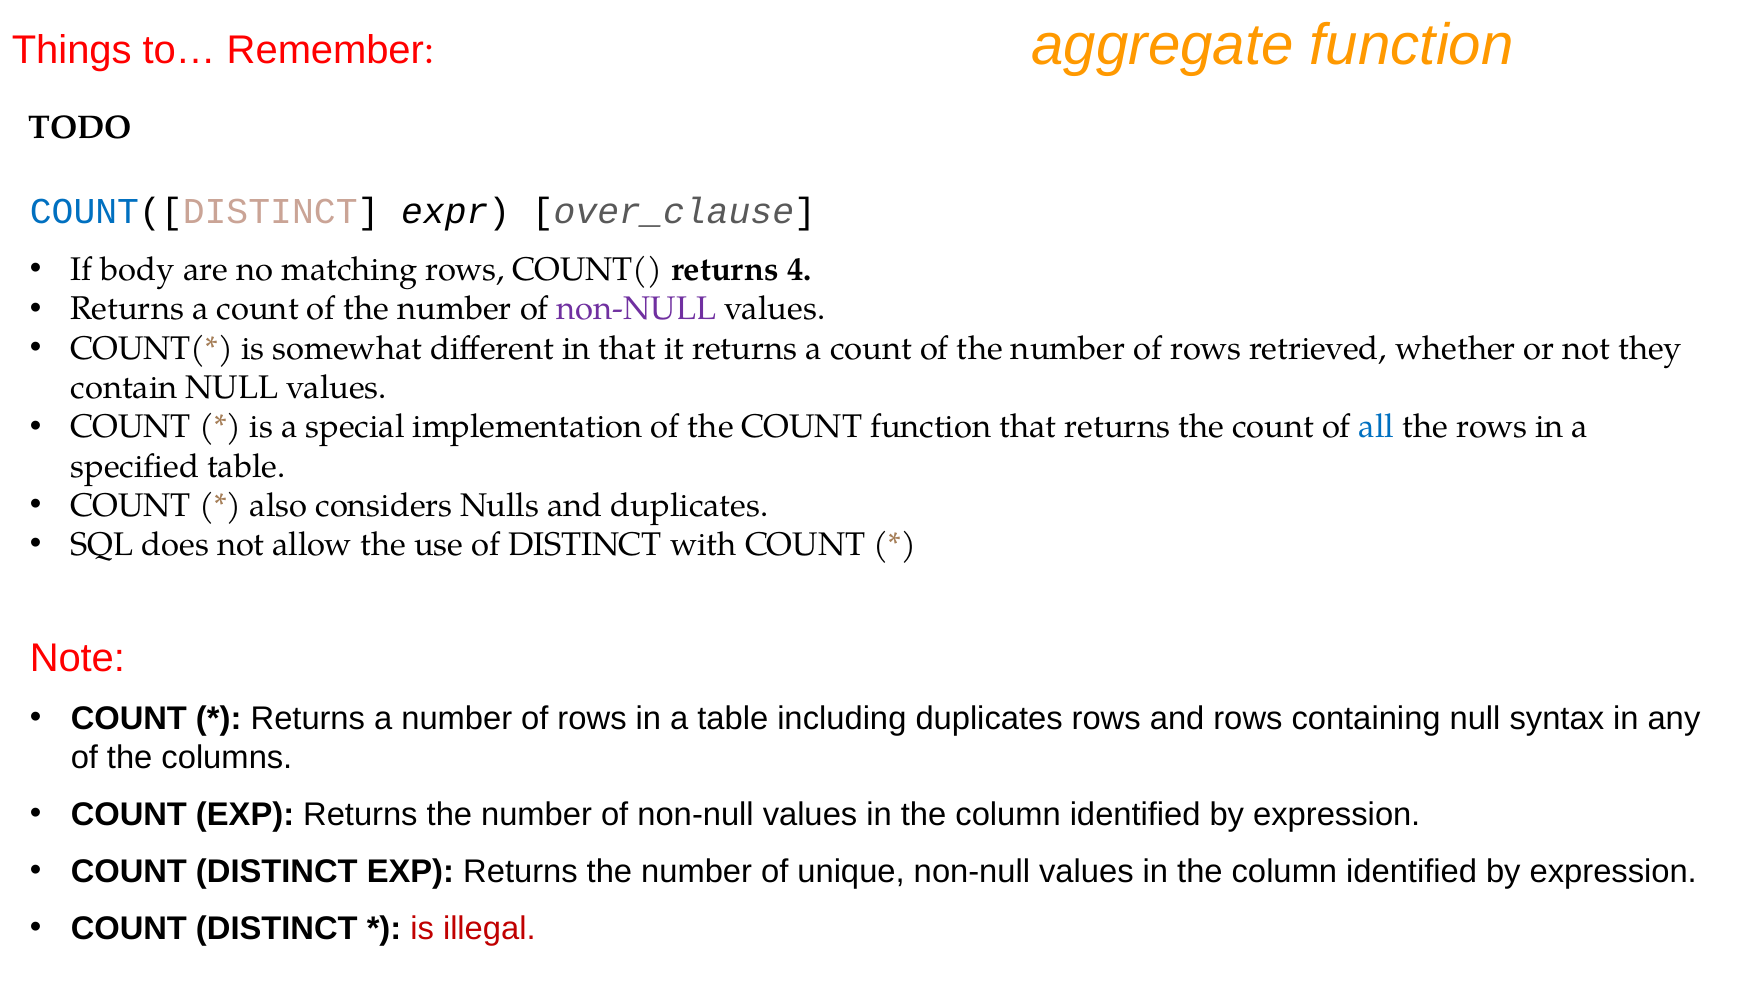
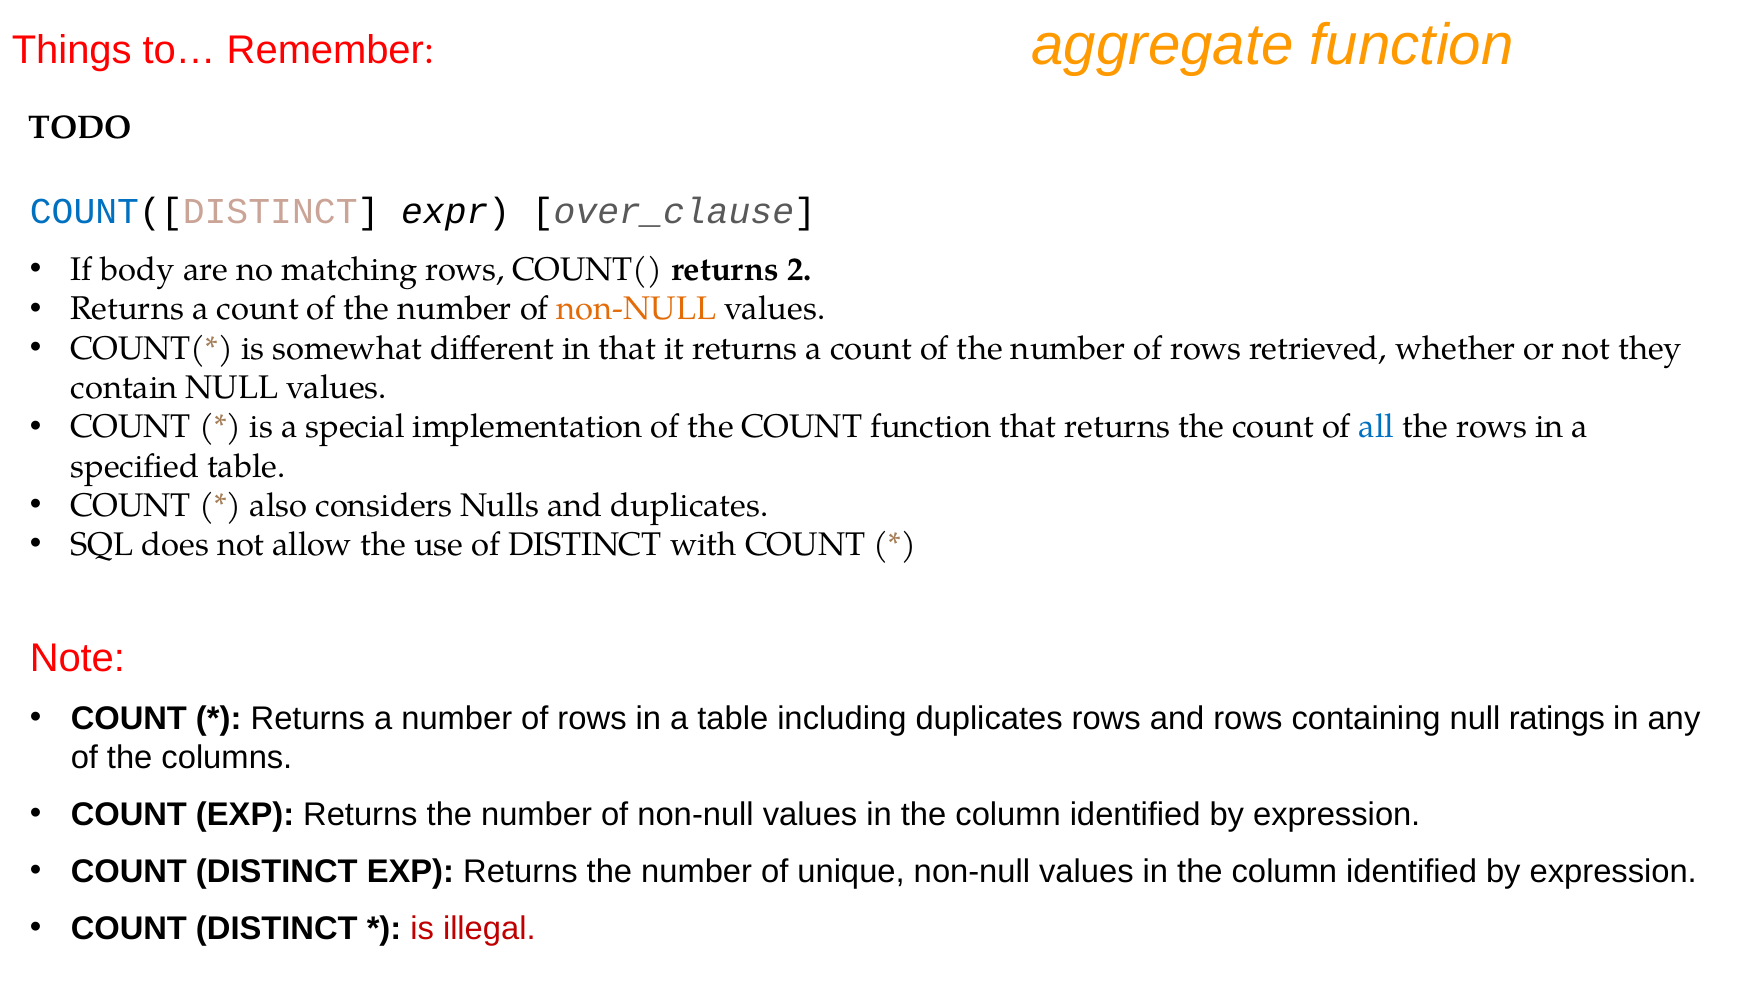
4: 4 -> 2
non-NULL at (637, 309) colour: purple -> orange
syntax: syntax -> ratings
